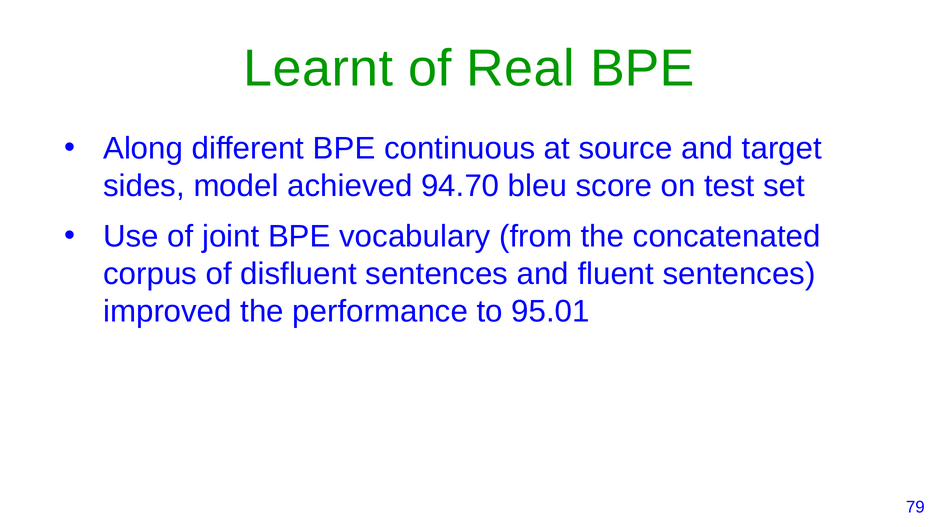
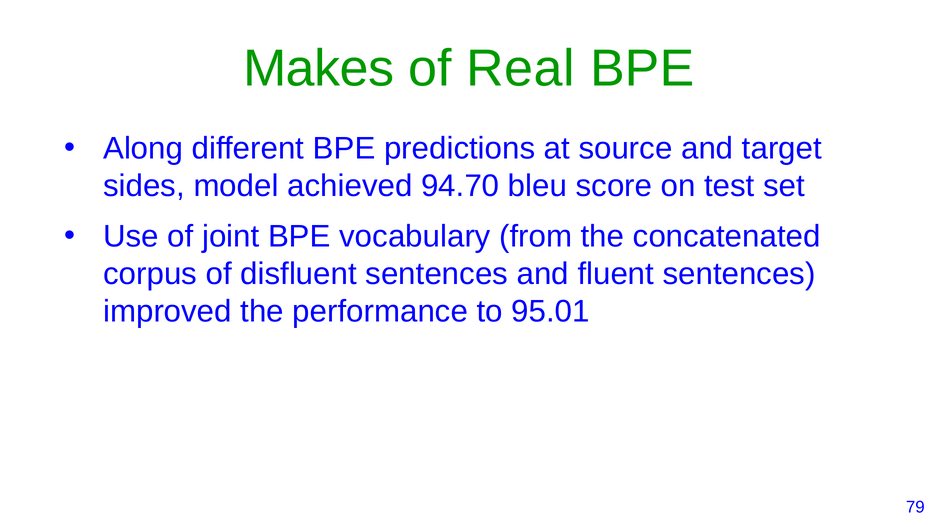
Learnt: Learnt -> Makes
continuous: continuous -> predictions
